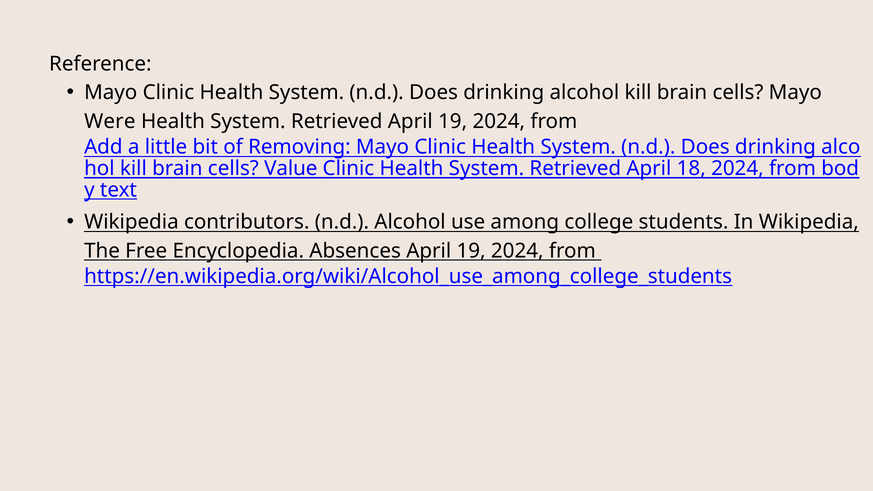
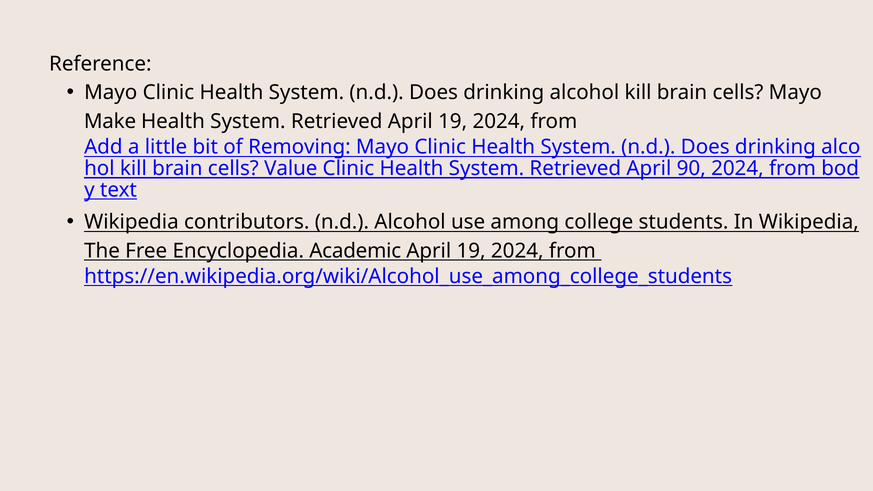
Were: Were -> Make
18: 18 -> 90
Absences: Absences -> Academic
